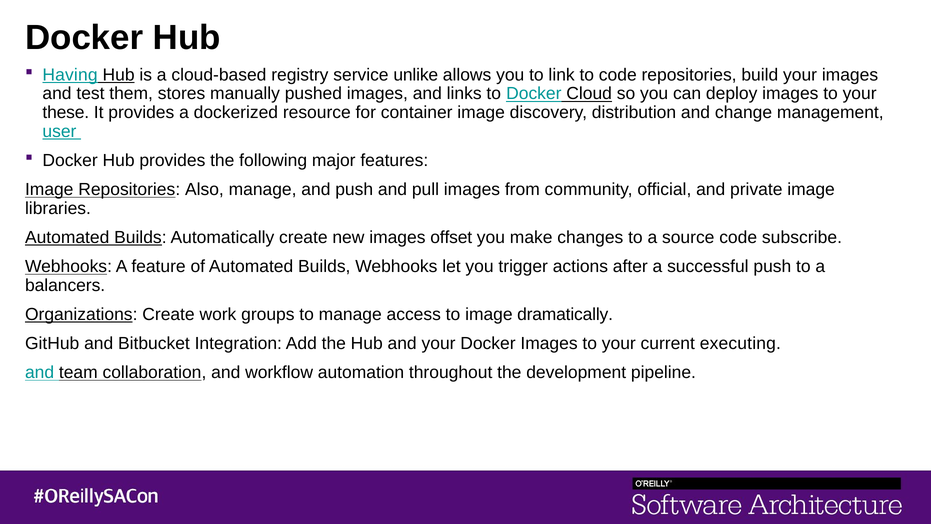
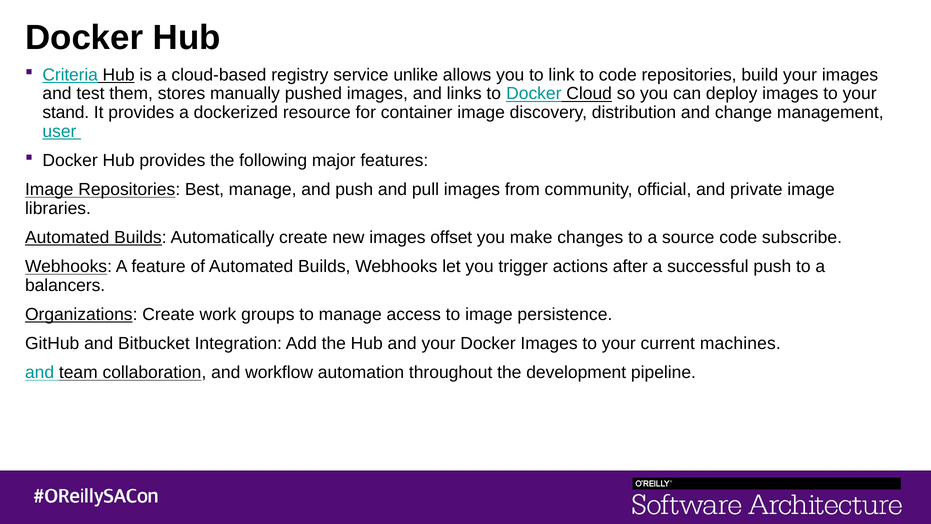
Having: Having -> Criteria
these: these -> stand
Also: Also -> Best
dramatically: dramatically -> persistence
executing: executing -> machines
